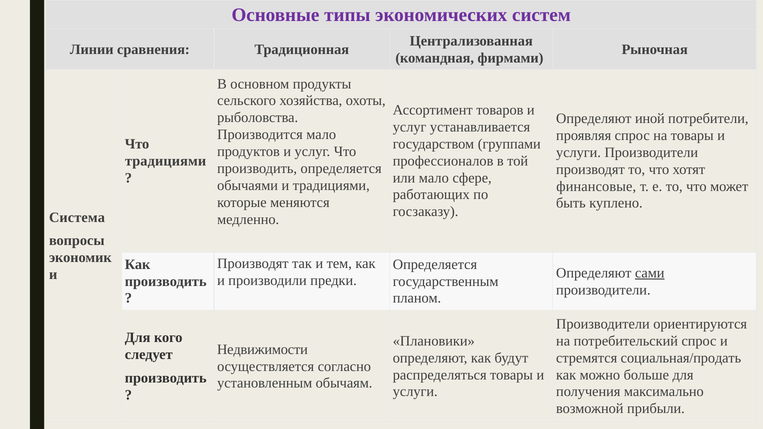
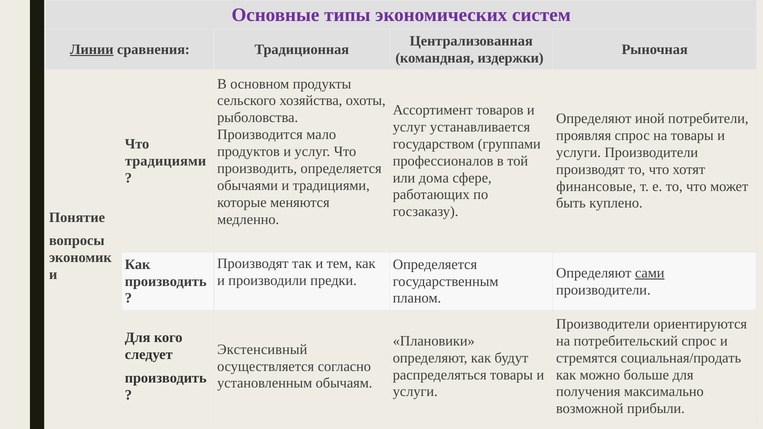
Линии underline: none -> present
фирмами: фирмами -> издержки
или мало: мало -> дома
Система: Система -> Понятие
Недвижимости: Недвижимости -> Экстенсивный
